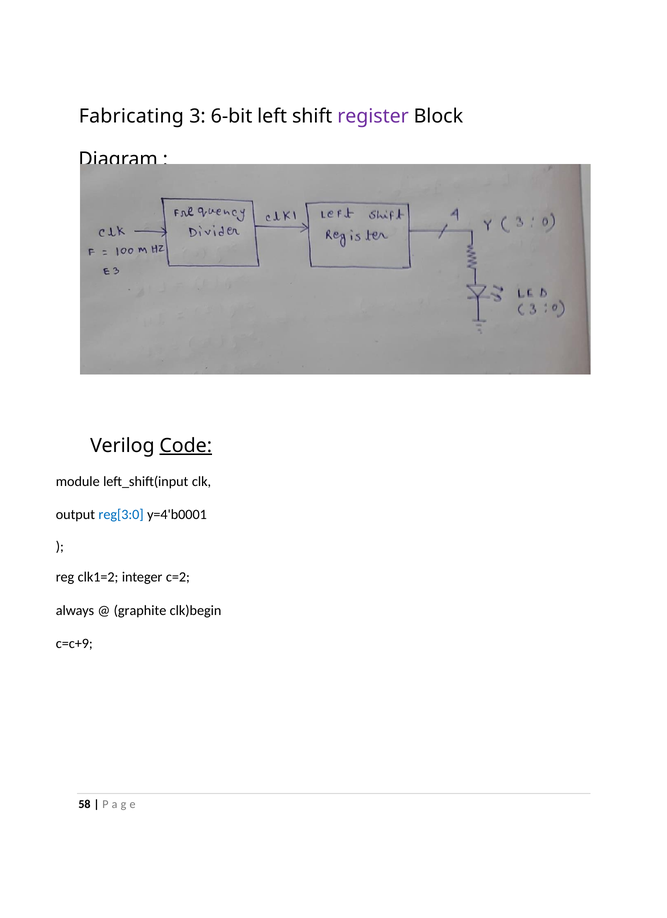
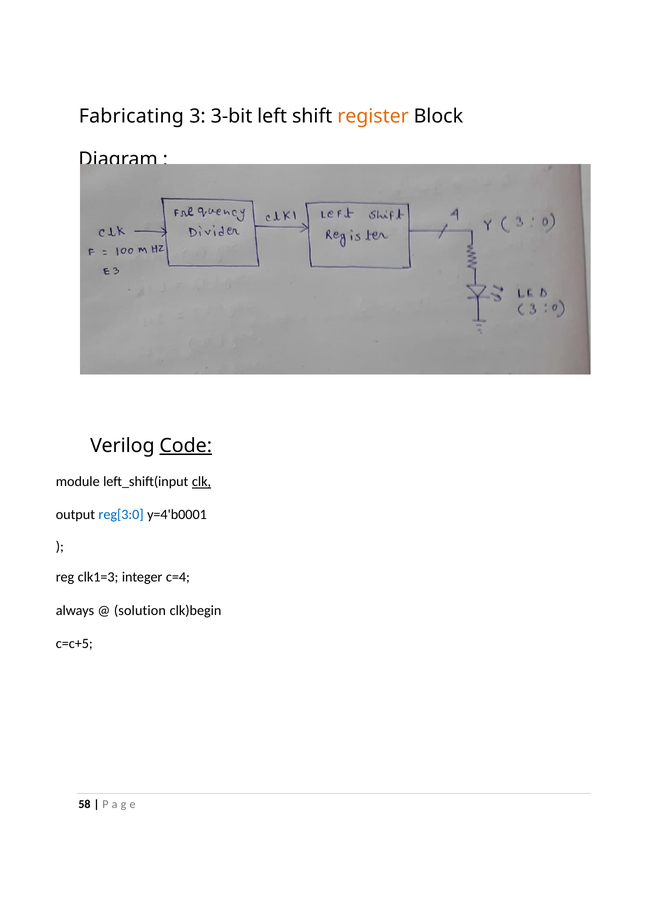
6-bit: 6-bit -> 3-bit
register colour: purple -> orange
clk underline: none -> present
clk1=2: clk1=2 -> clk1=3
c=2: c=2 -> c=4
graphite: graphite -> solution
c=c+9: c=c+9 -> c=c+5
